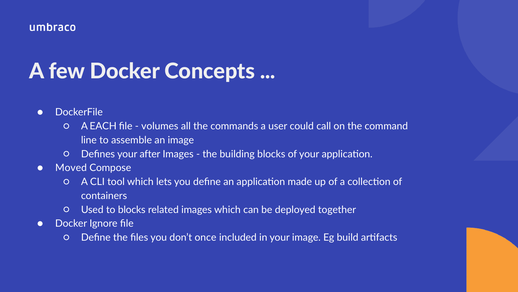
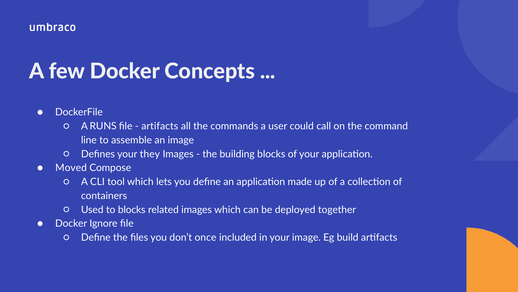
EACH: EACH -> RUNS
volumes at (160, 126): volumes -> artifacts
after: after -> they
